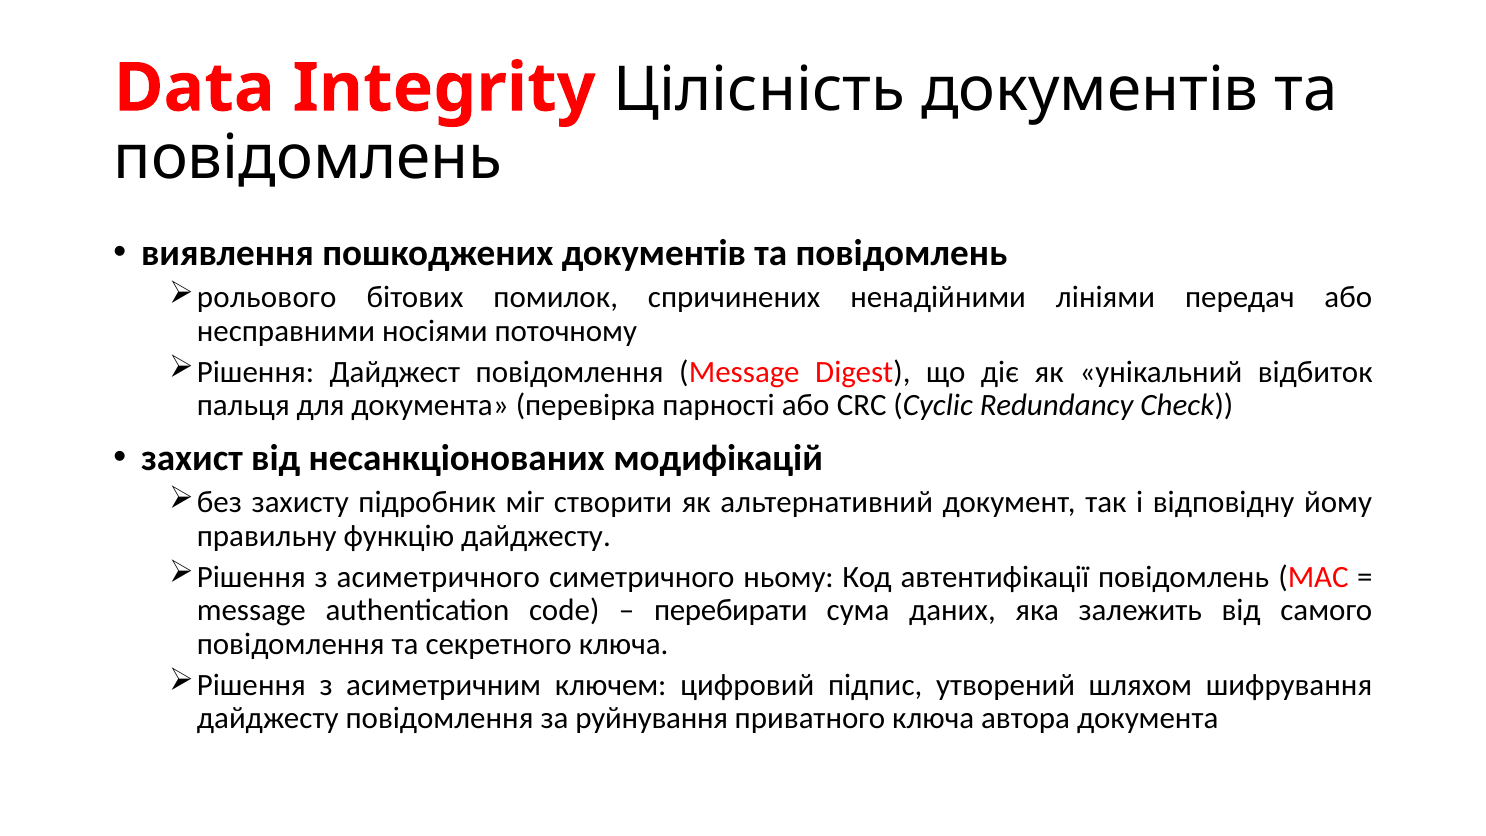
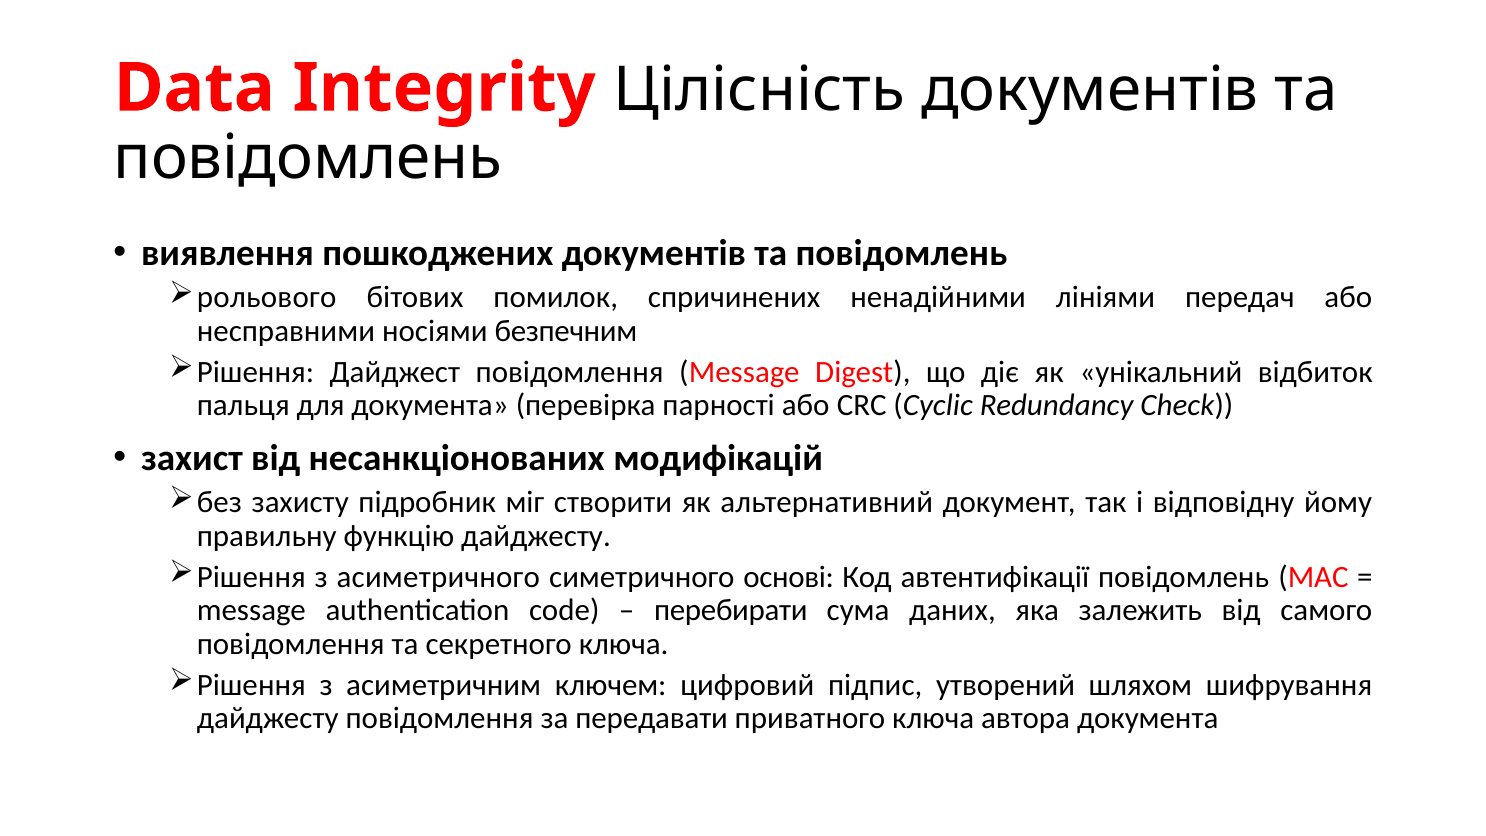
поточному: поточному -> безпечним
ньому: ньому -> основі
руйнування: руйнування -> передавати
